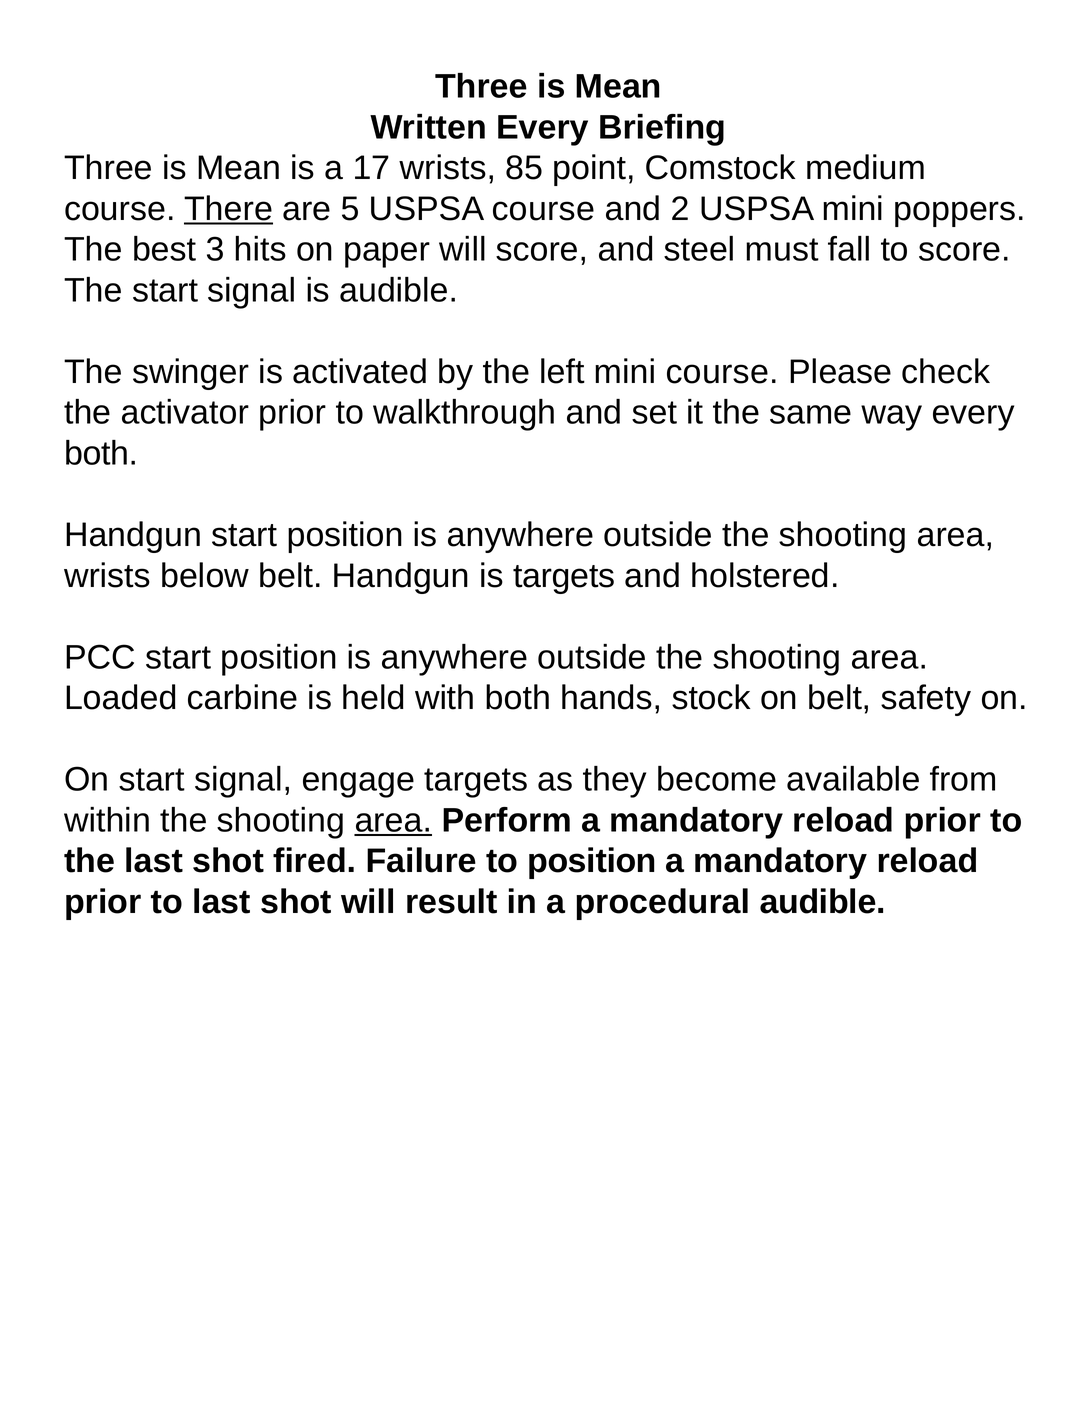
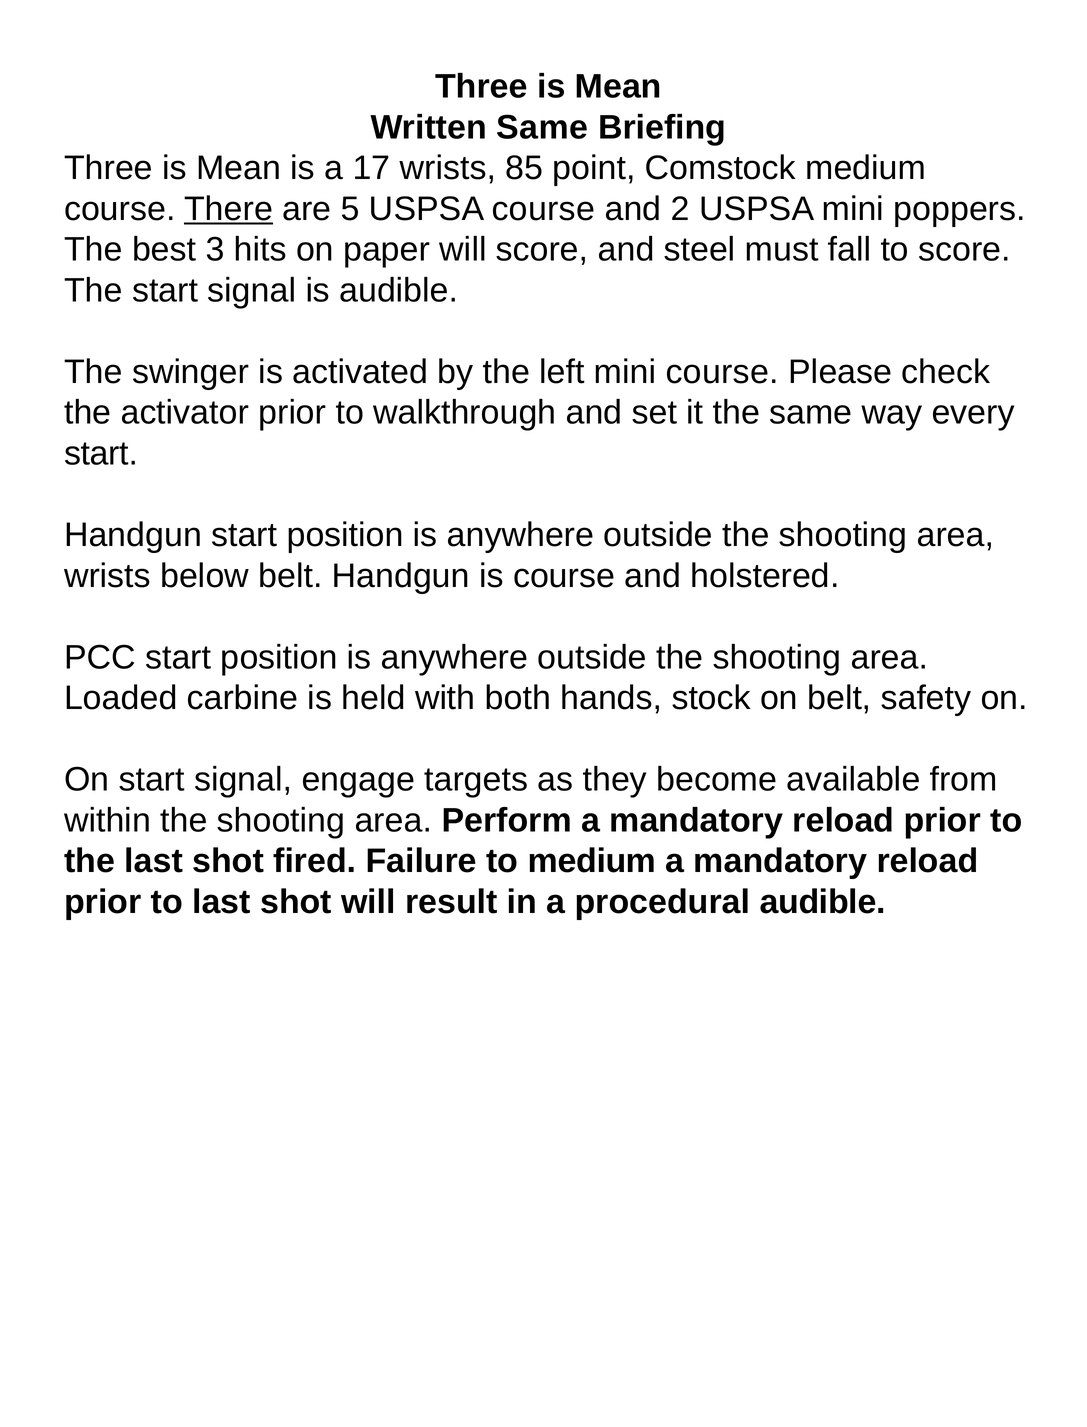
Written Every: Every -> Same
both at (101, 453): both -> start
is targets: targets -> course
area at (393, 820) underline: present -> none
to position: position -> medium
